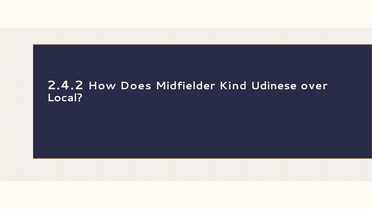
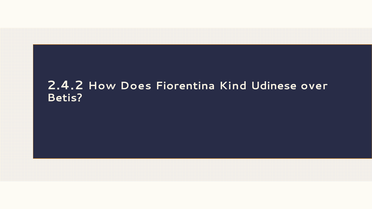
Midfielder: Midfielder -> Fiorentina
Local: Local -> Betis
